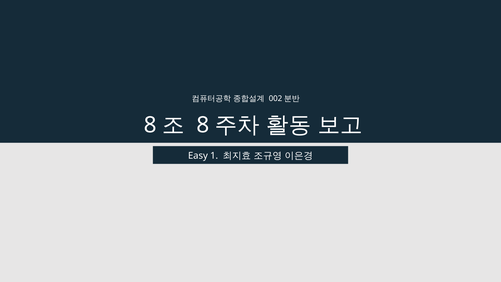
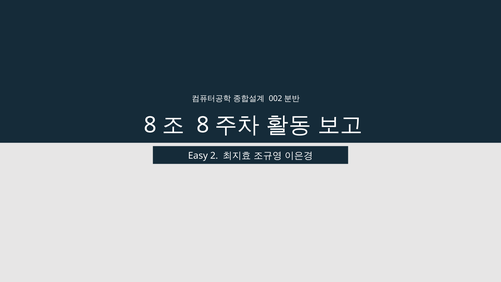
1: 1 -> 2
